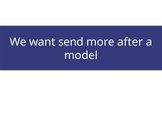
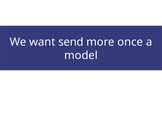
after: after -> once
